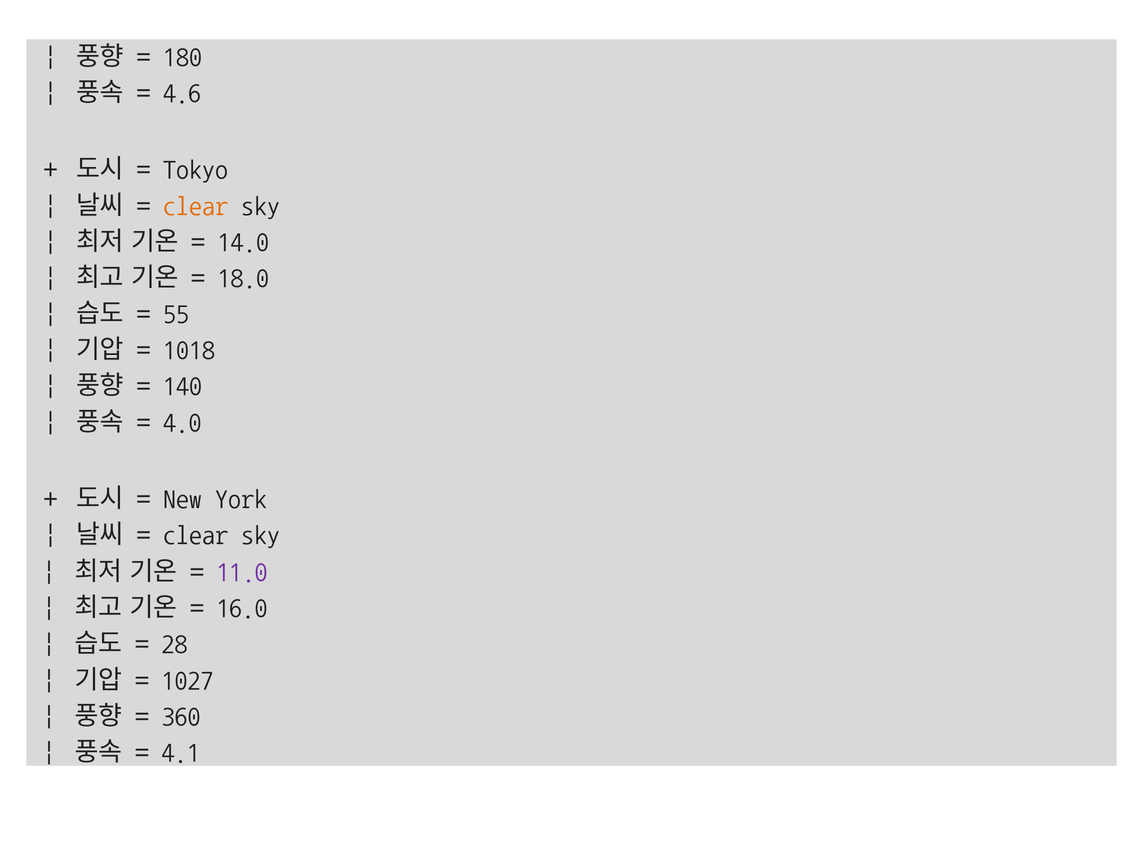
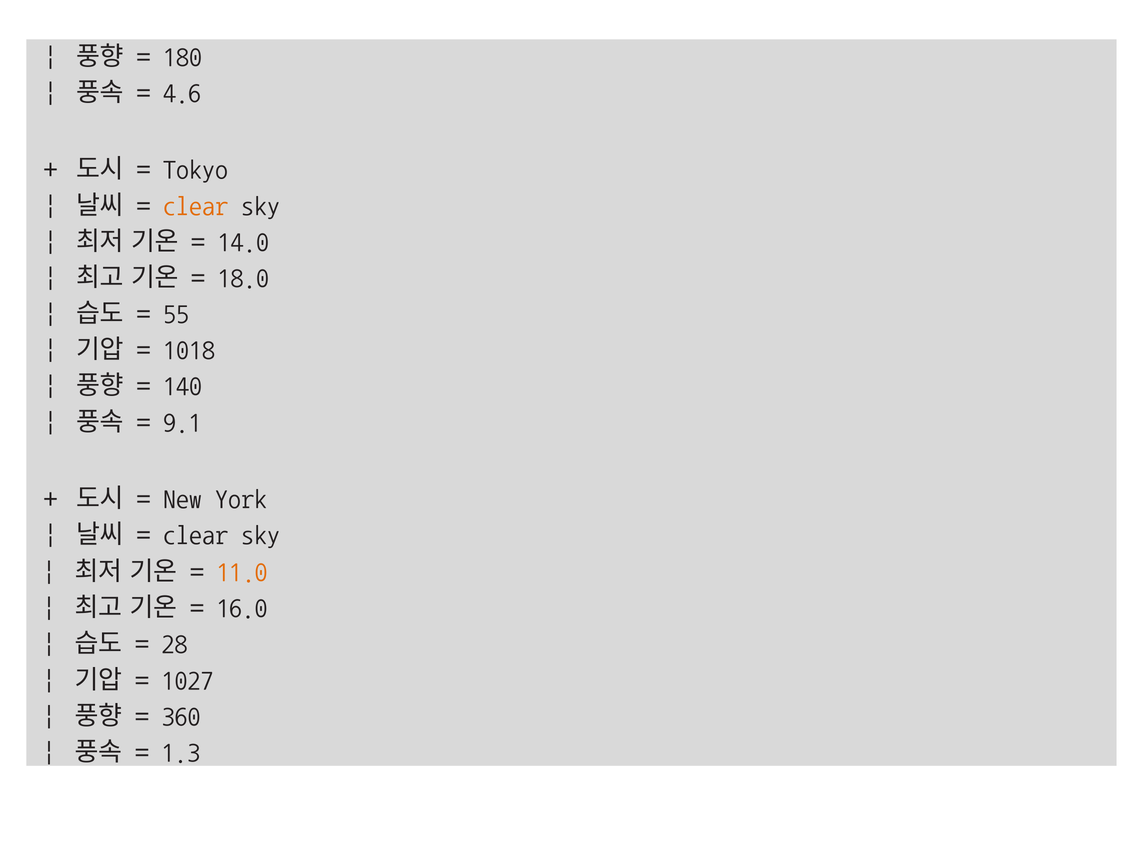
4.0: 4.0 -> 9.1
11.0 colour: purple -> orange
4.1: 4.1 -> 1.3
